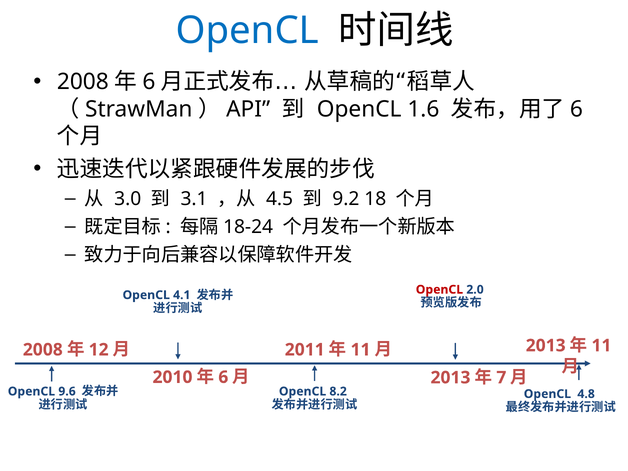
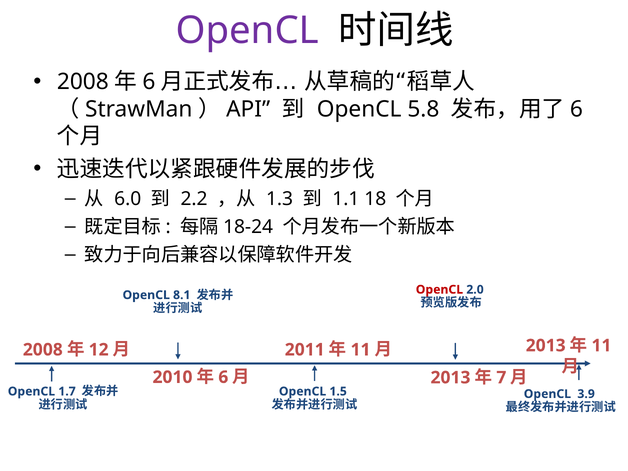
OpenCL at (247, 31) colour: blue -> purple
1.6: 1.6 -> 5.8
3.0: 3.0 -> 6.0
3.1: 3.1 -> 2.2
4.5: 4.5 -> 1.3
9.2: 9.2 -> 1.1
4.1: 4.1 -> 8.1
9.6: 9.6 -> 1.7
8.2: 8.2 -> 1.5
4.8: 4.8 -> 3.9
